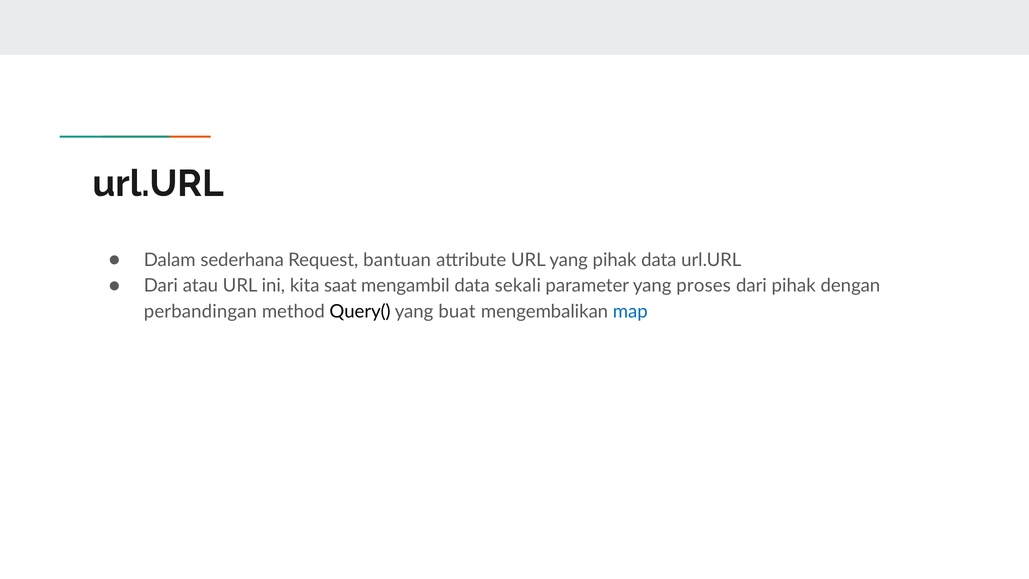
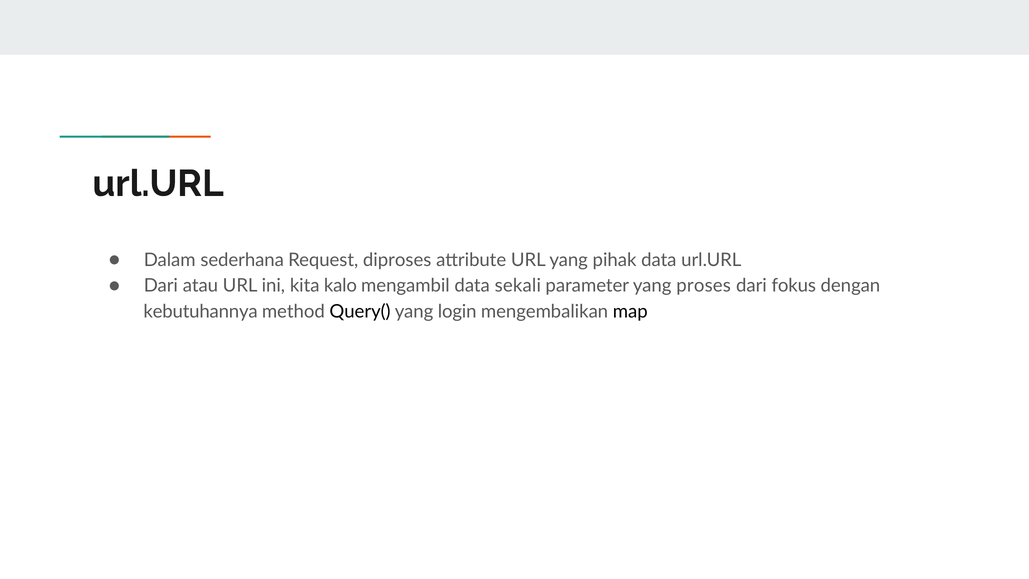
bantuan: bantuan -> diproses
saat: saat -> kalo
dari pihak: pihak -> fokus
perbandingan: perbandingan -> kebutuhannya
buat: buat -> login
map colour: blue -> black
